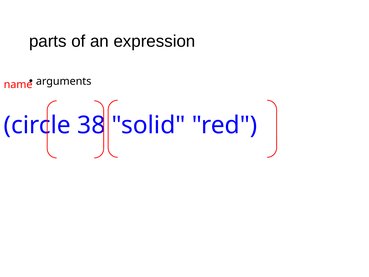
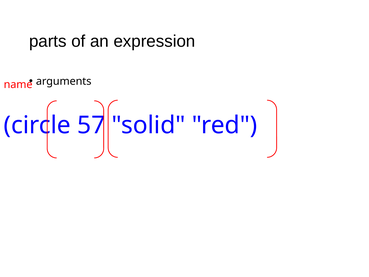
38: 38 -> 57
